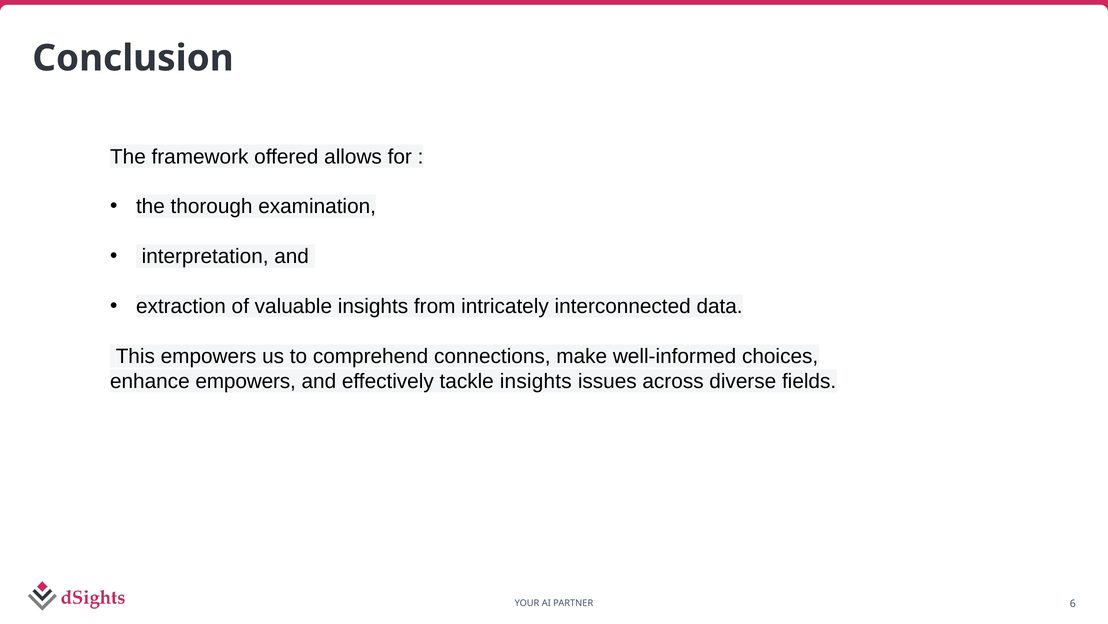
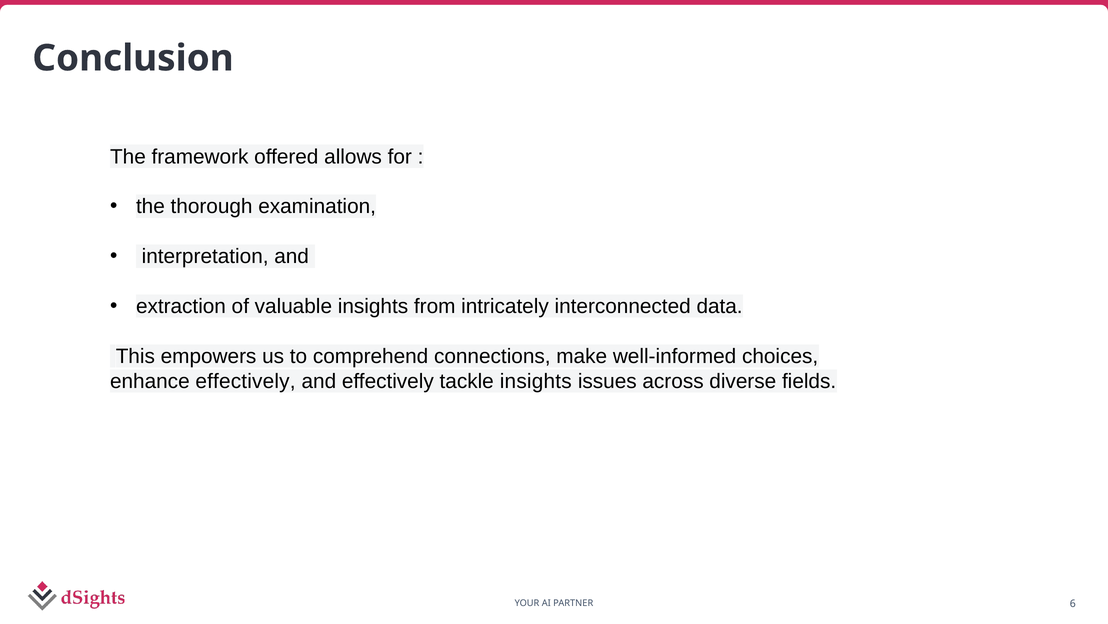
enhance empowers: empowers -> effectively
